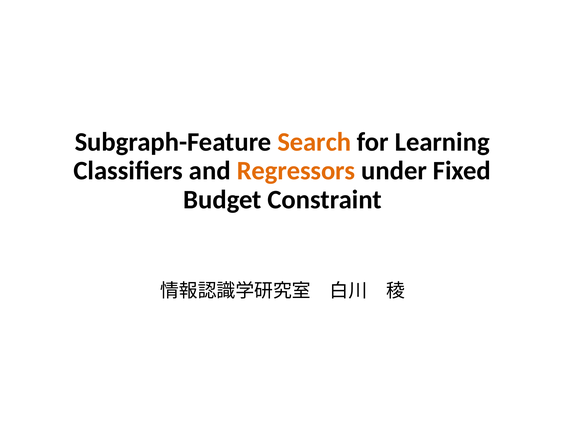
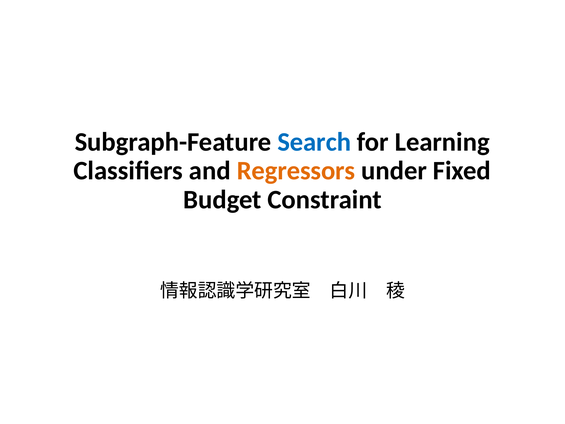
Search colour: orange -> blue
